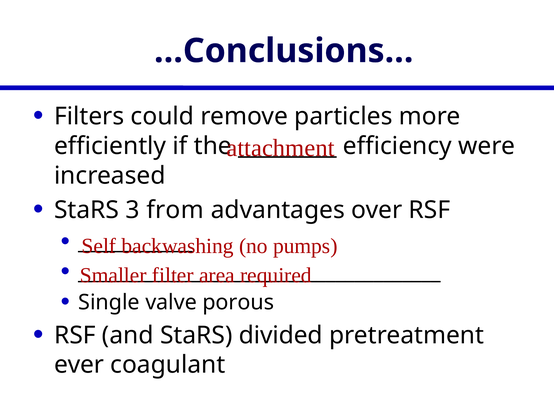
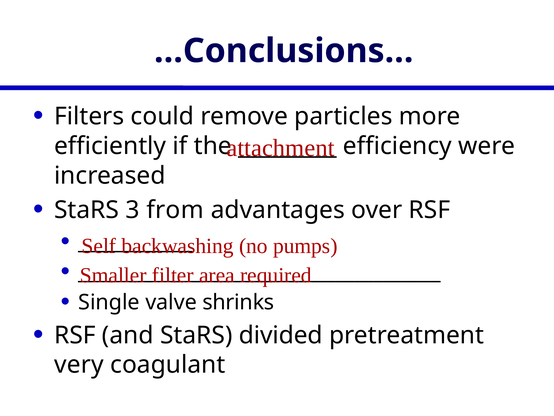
porous: porous -> shrinks
ever: ever -> very
